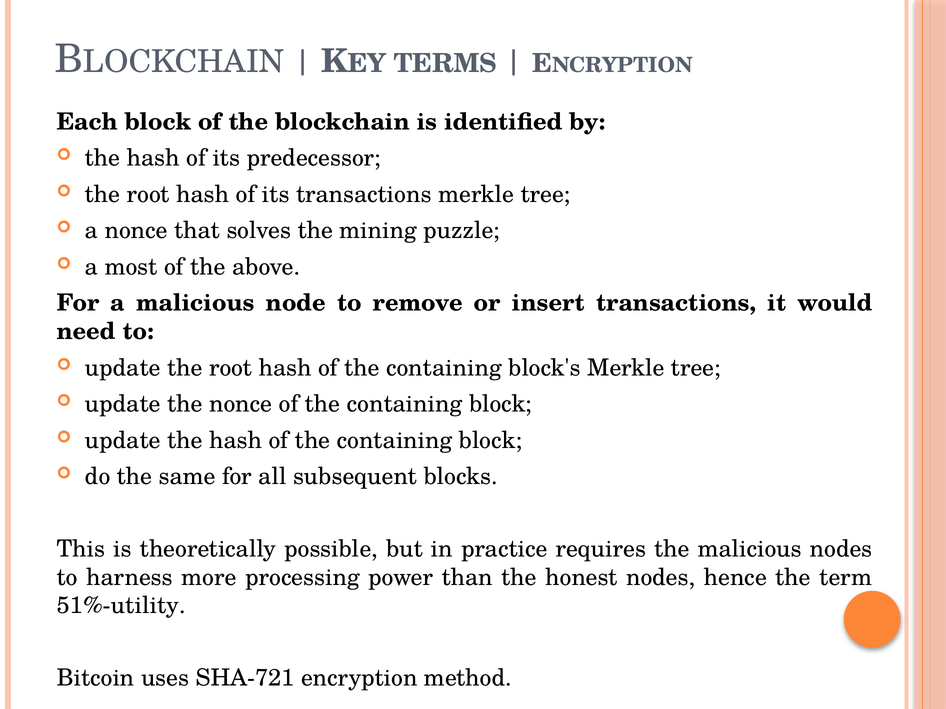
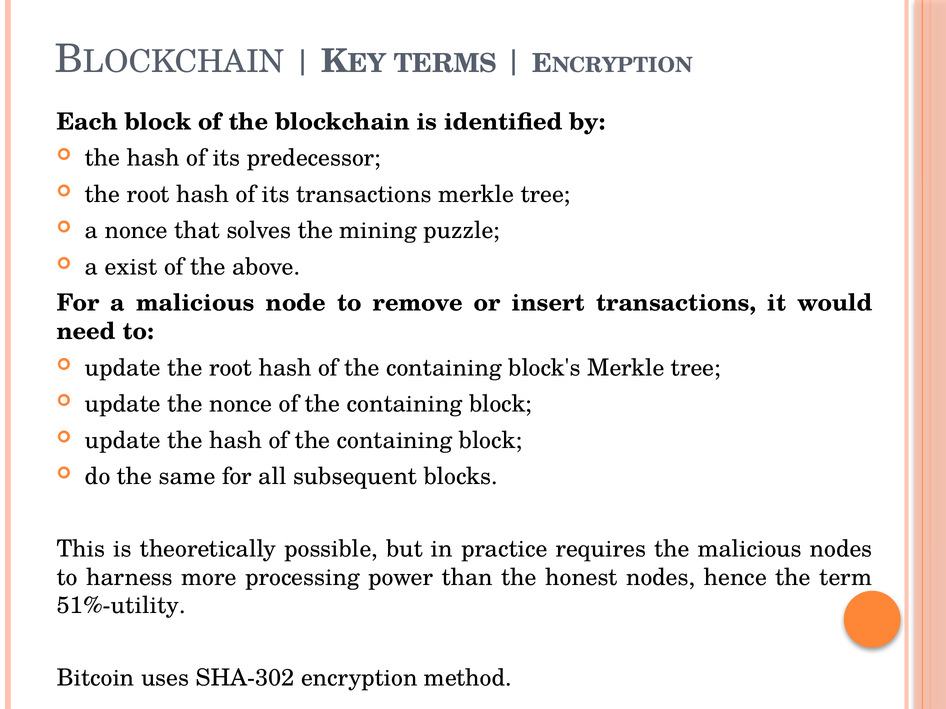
most: most -> exist
SHA-721: SHA-721 -> SHA-302
